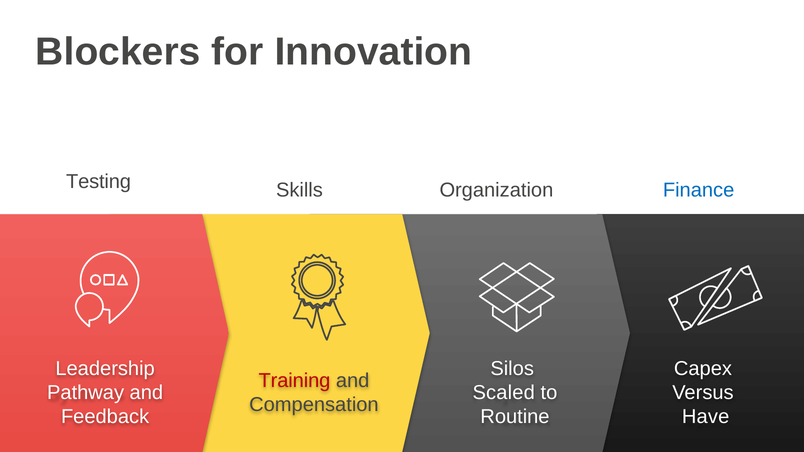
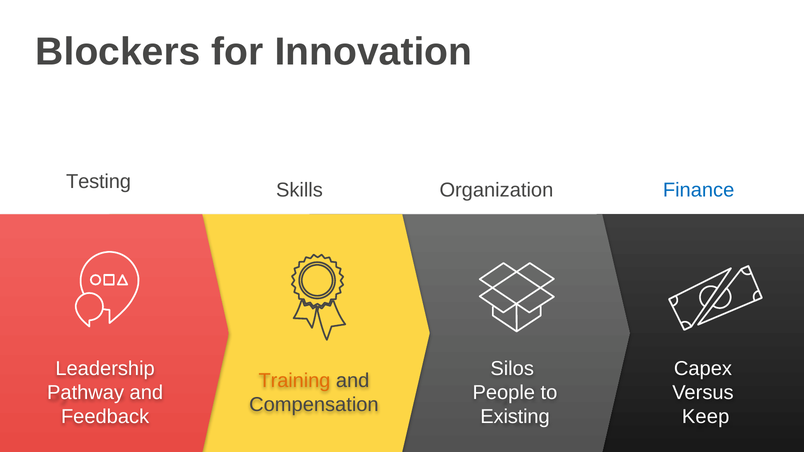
Training colour: red -> orange
Scaled: Scaled -> People
Routine: Routine -> Existing
Have: Have -> Keep
